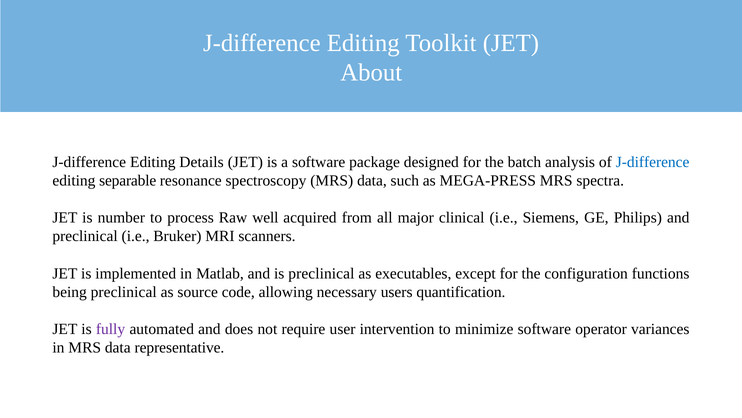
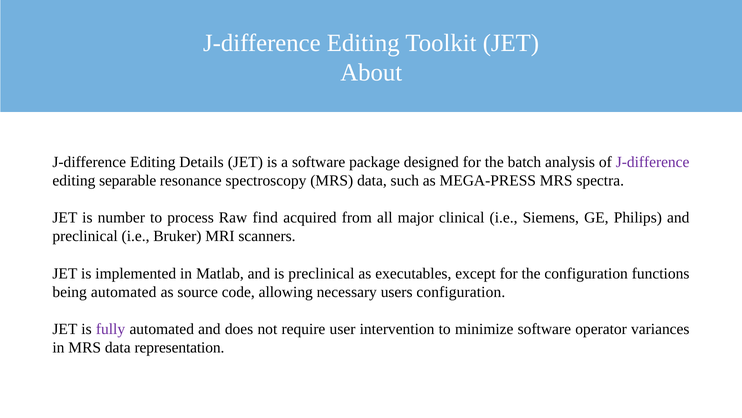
J-difference at (653, 162) colour: blue -> purple
well: well -> find
being preclinical: preclinical -> automated
users quantification: quantification -> configuration
representative: representative -> representation
